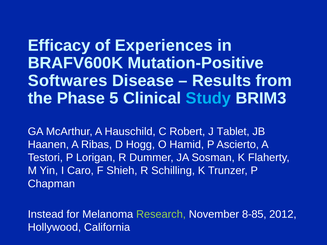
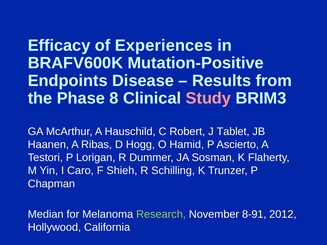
Softwares: Softwares -> Endpoints
5: 5 -> 8
Study colour: light blue -> pink
Instead: Instead -> Median
8-85: 8-85 -> 8-91
